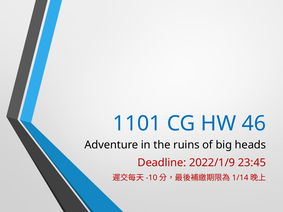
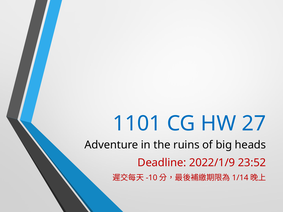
46: 46 -> 27
23:45: 23:45 -> 23:52
